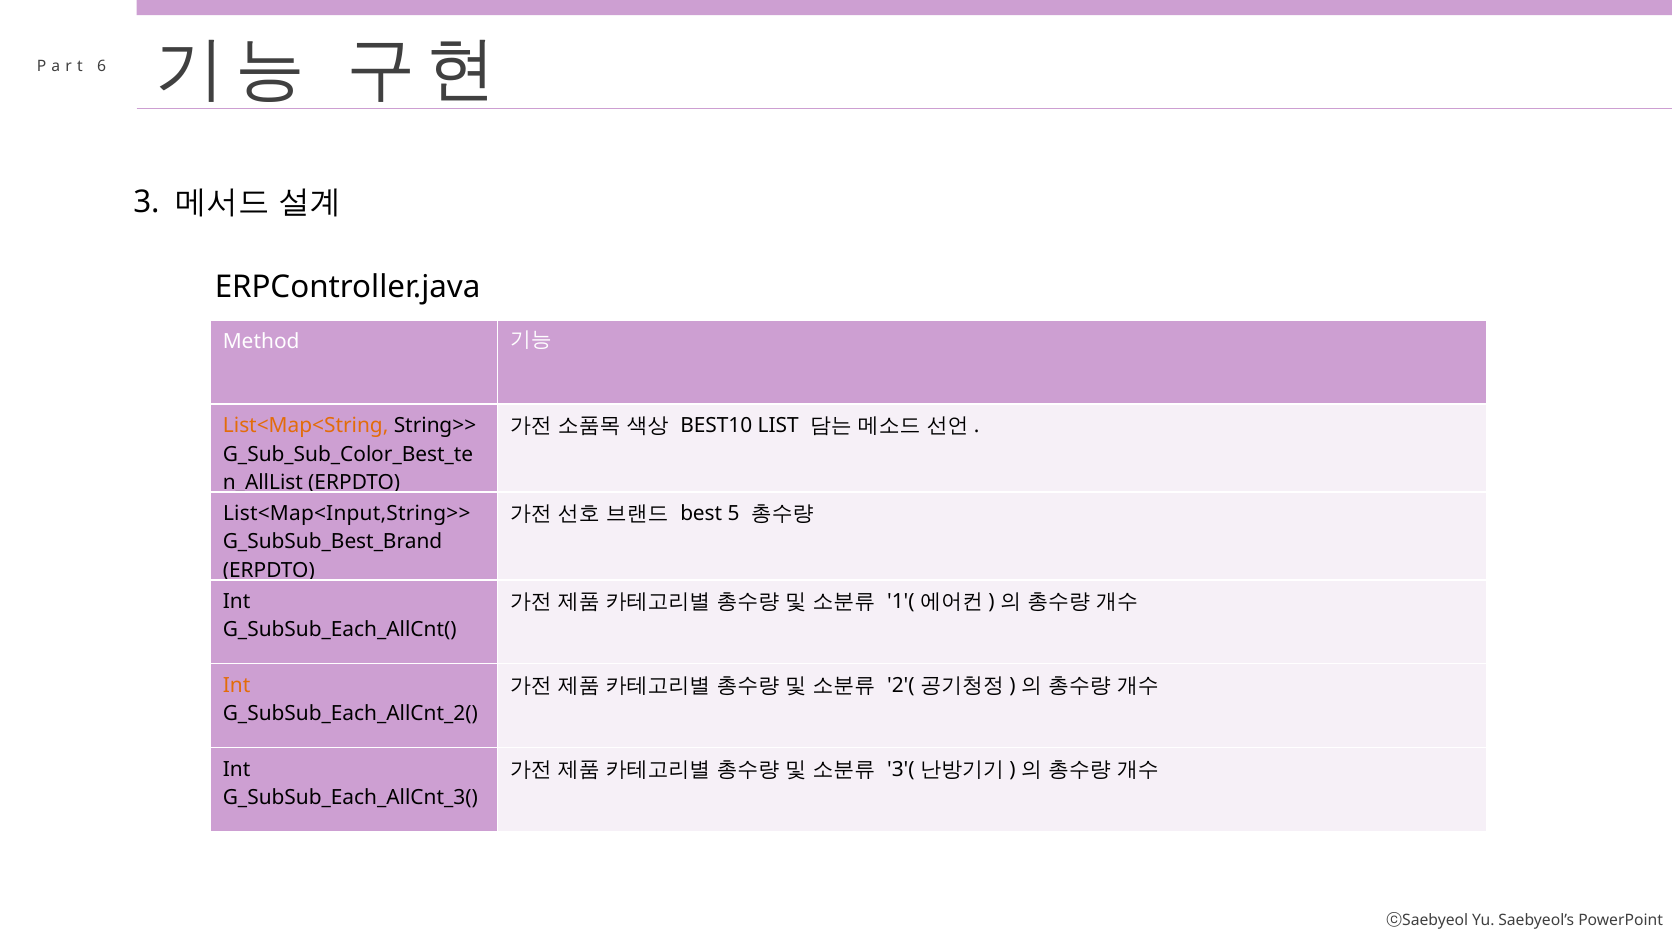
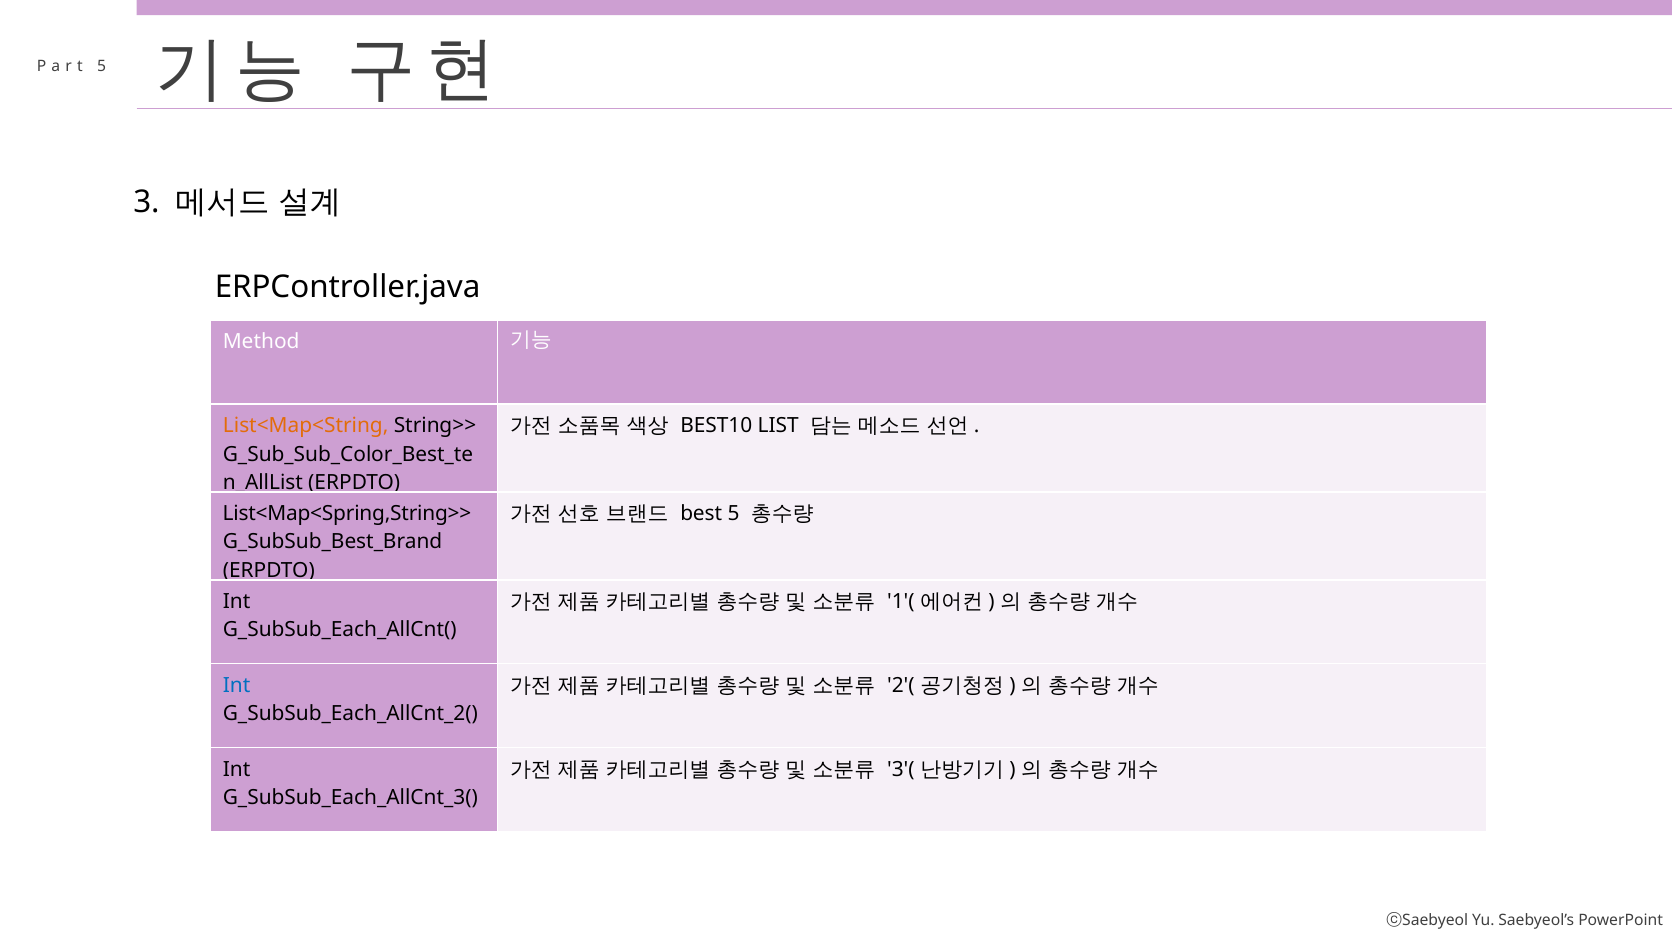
6 at (102, 66): 6 -> 5
List<Map<Input,String>>: List<Map<Input,String>> -> List<Map<Spring,String>>
Int at (237, 685) colour: orange -> blue
